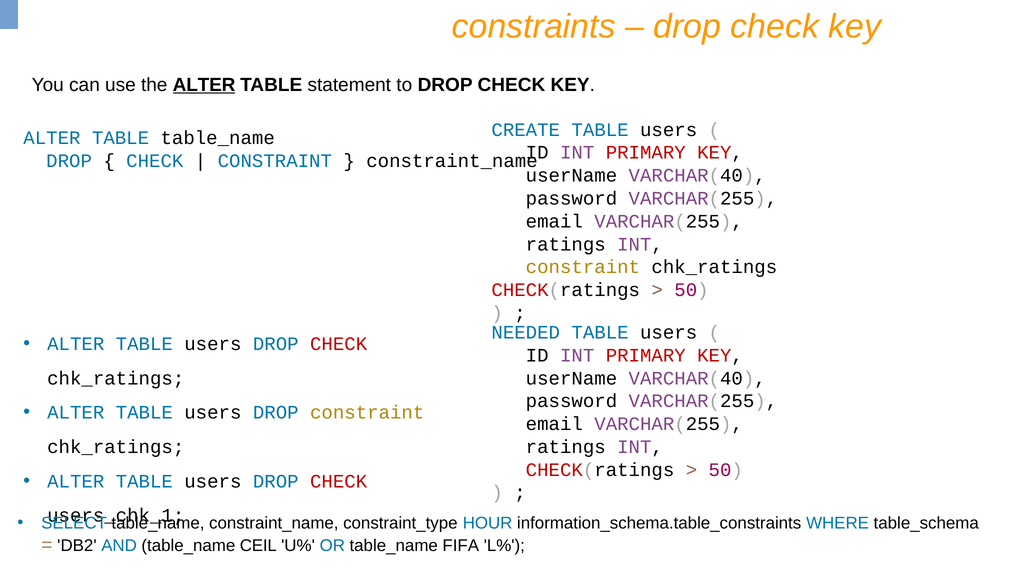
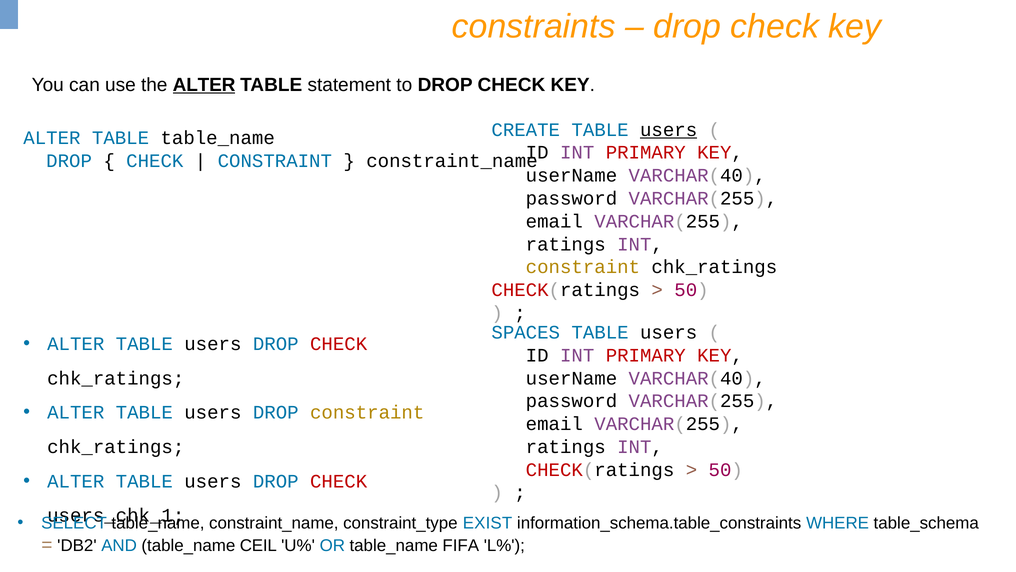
users at (669, 130) underline: none -> present
NEEDED: NEEDED -> SPACES
HOUR: HOUR -> EXIST
